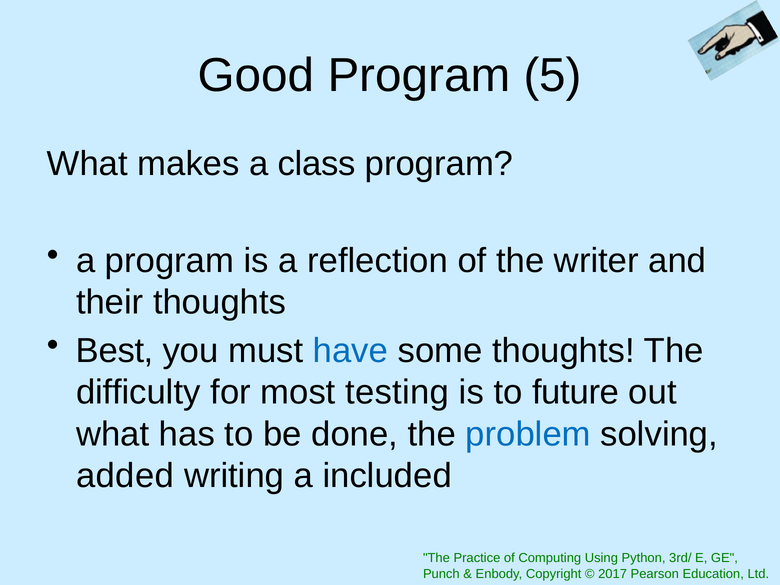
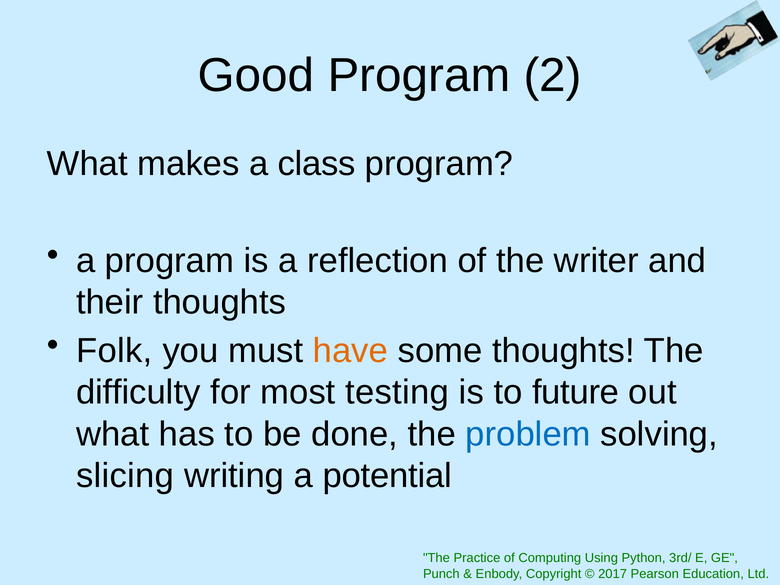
5: 5 -> 2
Best: Best -> Folk
have colour: blue -> orange
added: added -> slicing
included: included -> potential
